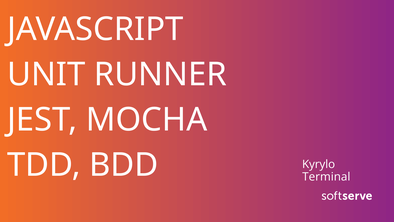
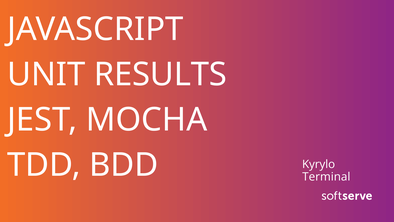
RUNNER: RUNNER -> RESULTS
